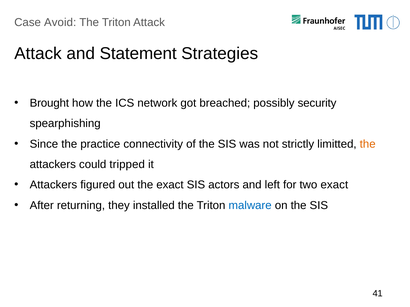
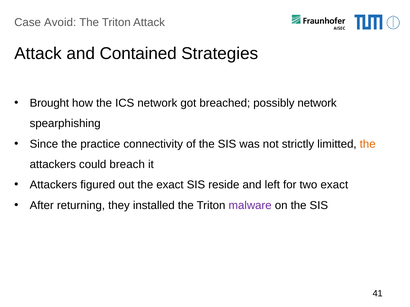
Statement: Statement -> Contained
possibly security: security -> network
tripped: tripped -> breach
actors: actors -> reside
malware colour: blue -> purple
